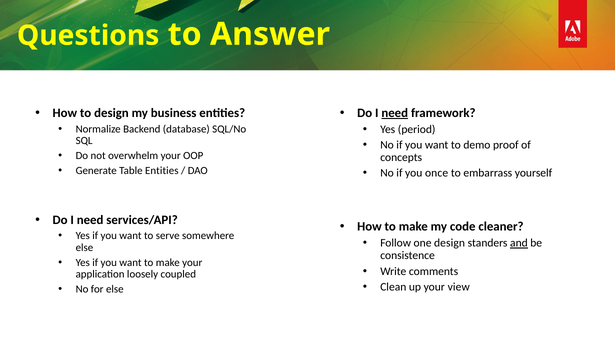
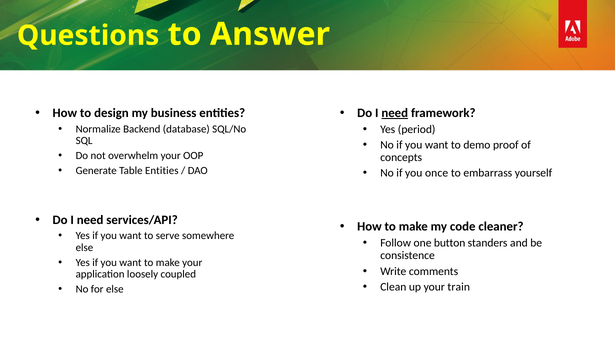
one design: design -> button
and underline: present -> none
view: view -> train
